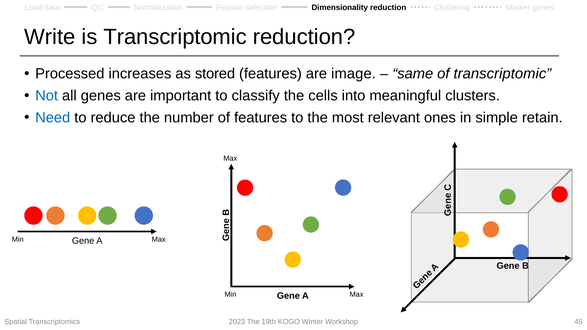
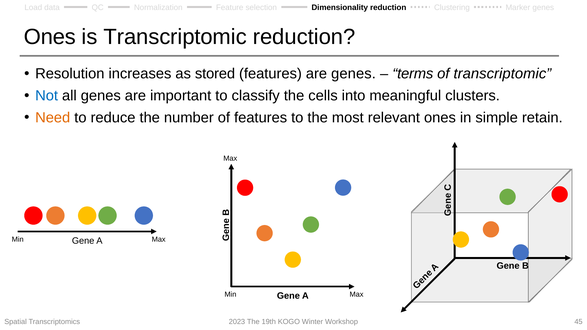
Write at (50, 37): Write -> Ones
Processed: Processed -> Resolution
are image: image -> genes
same: same -> terms
Need colour: blue -> orange
